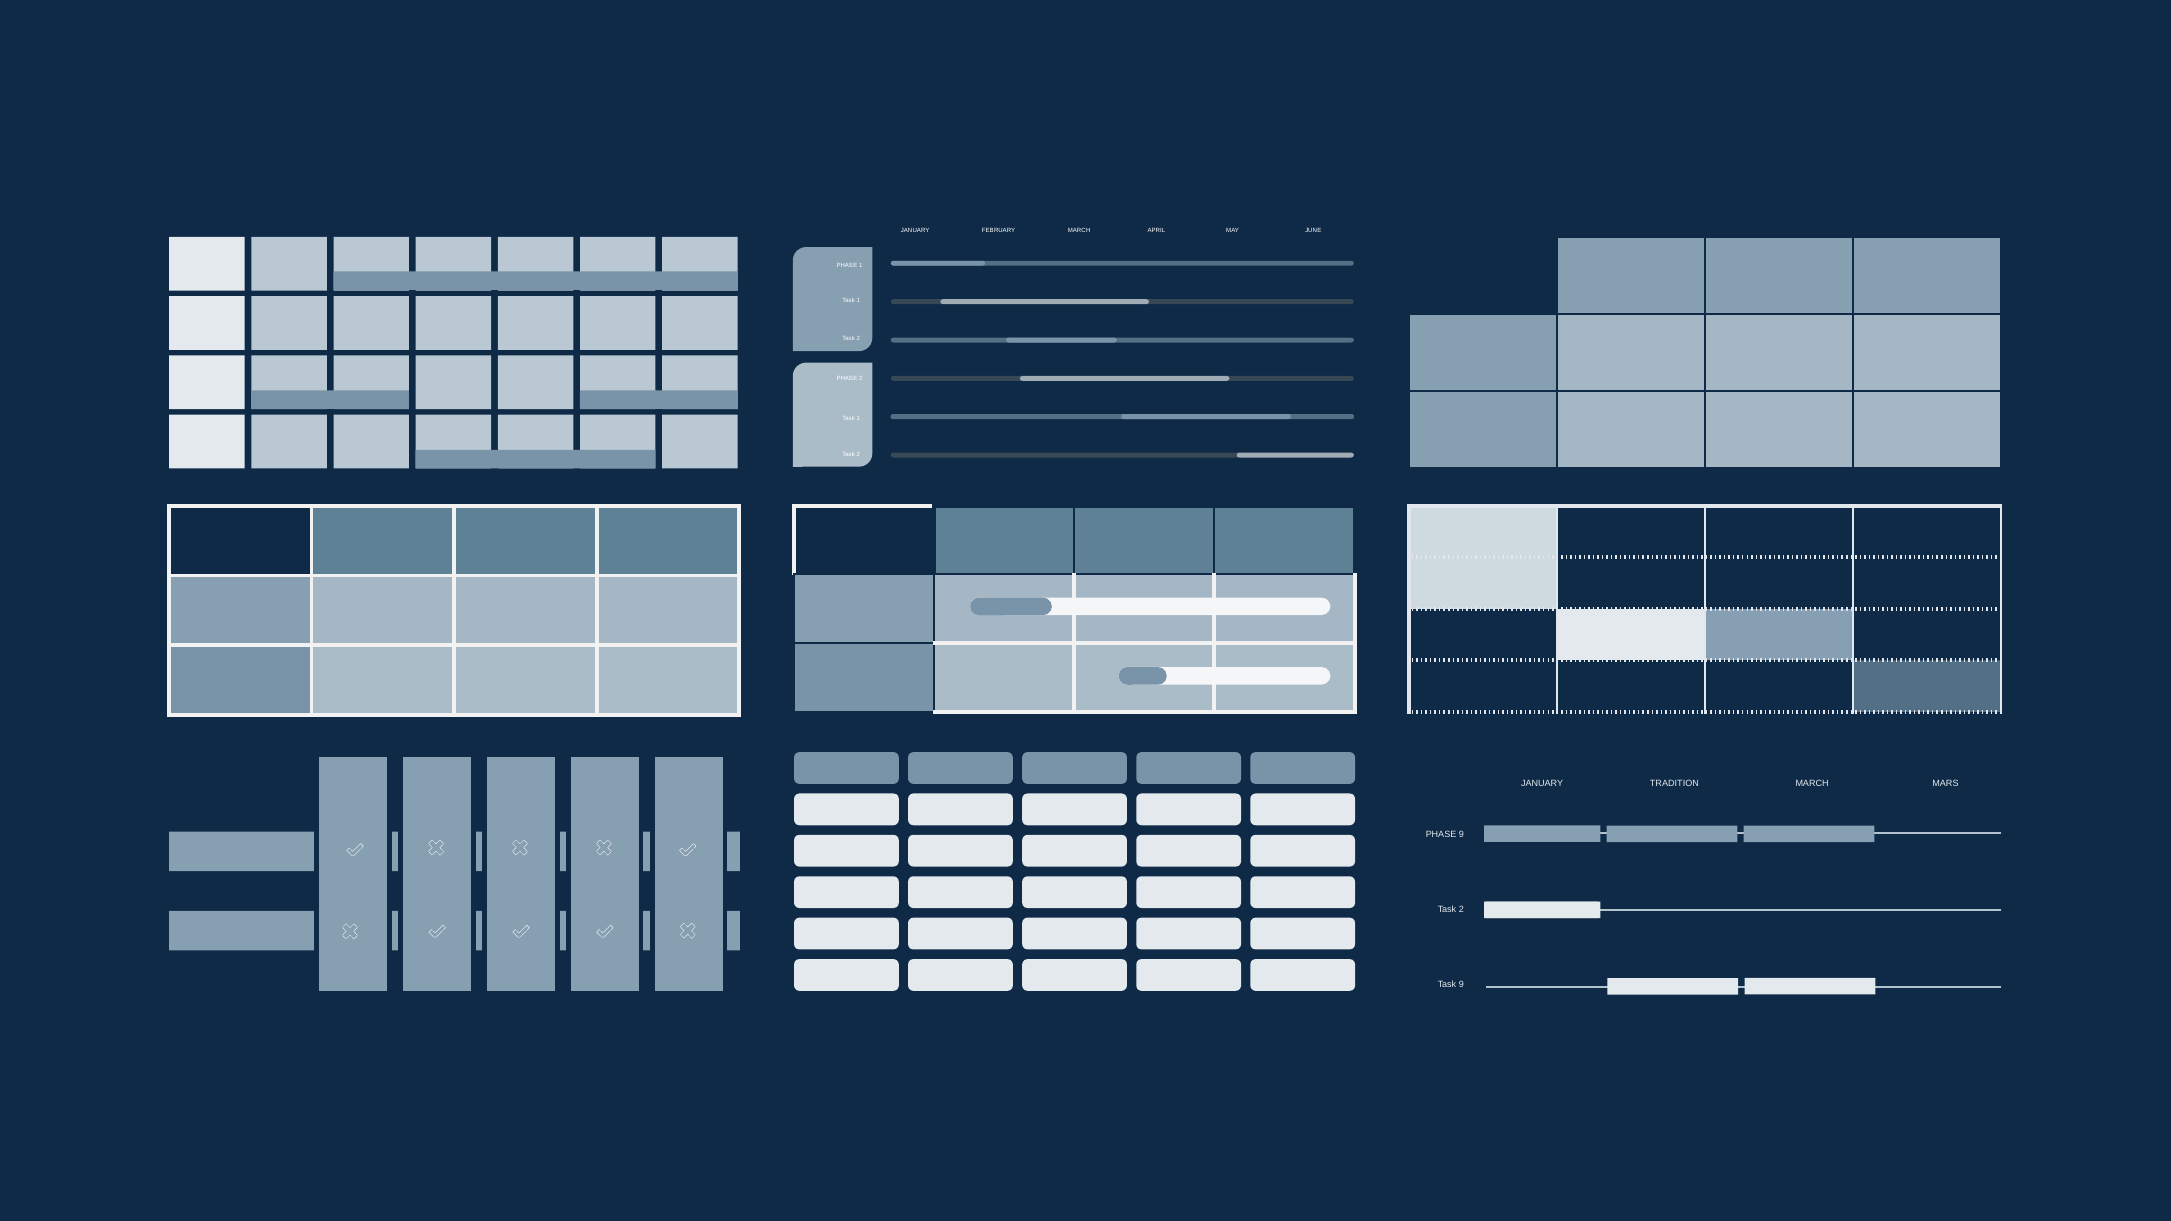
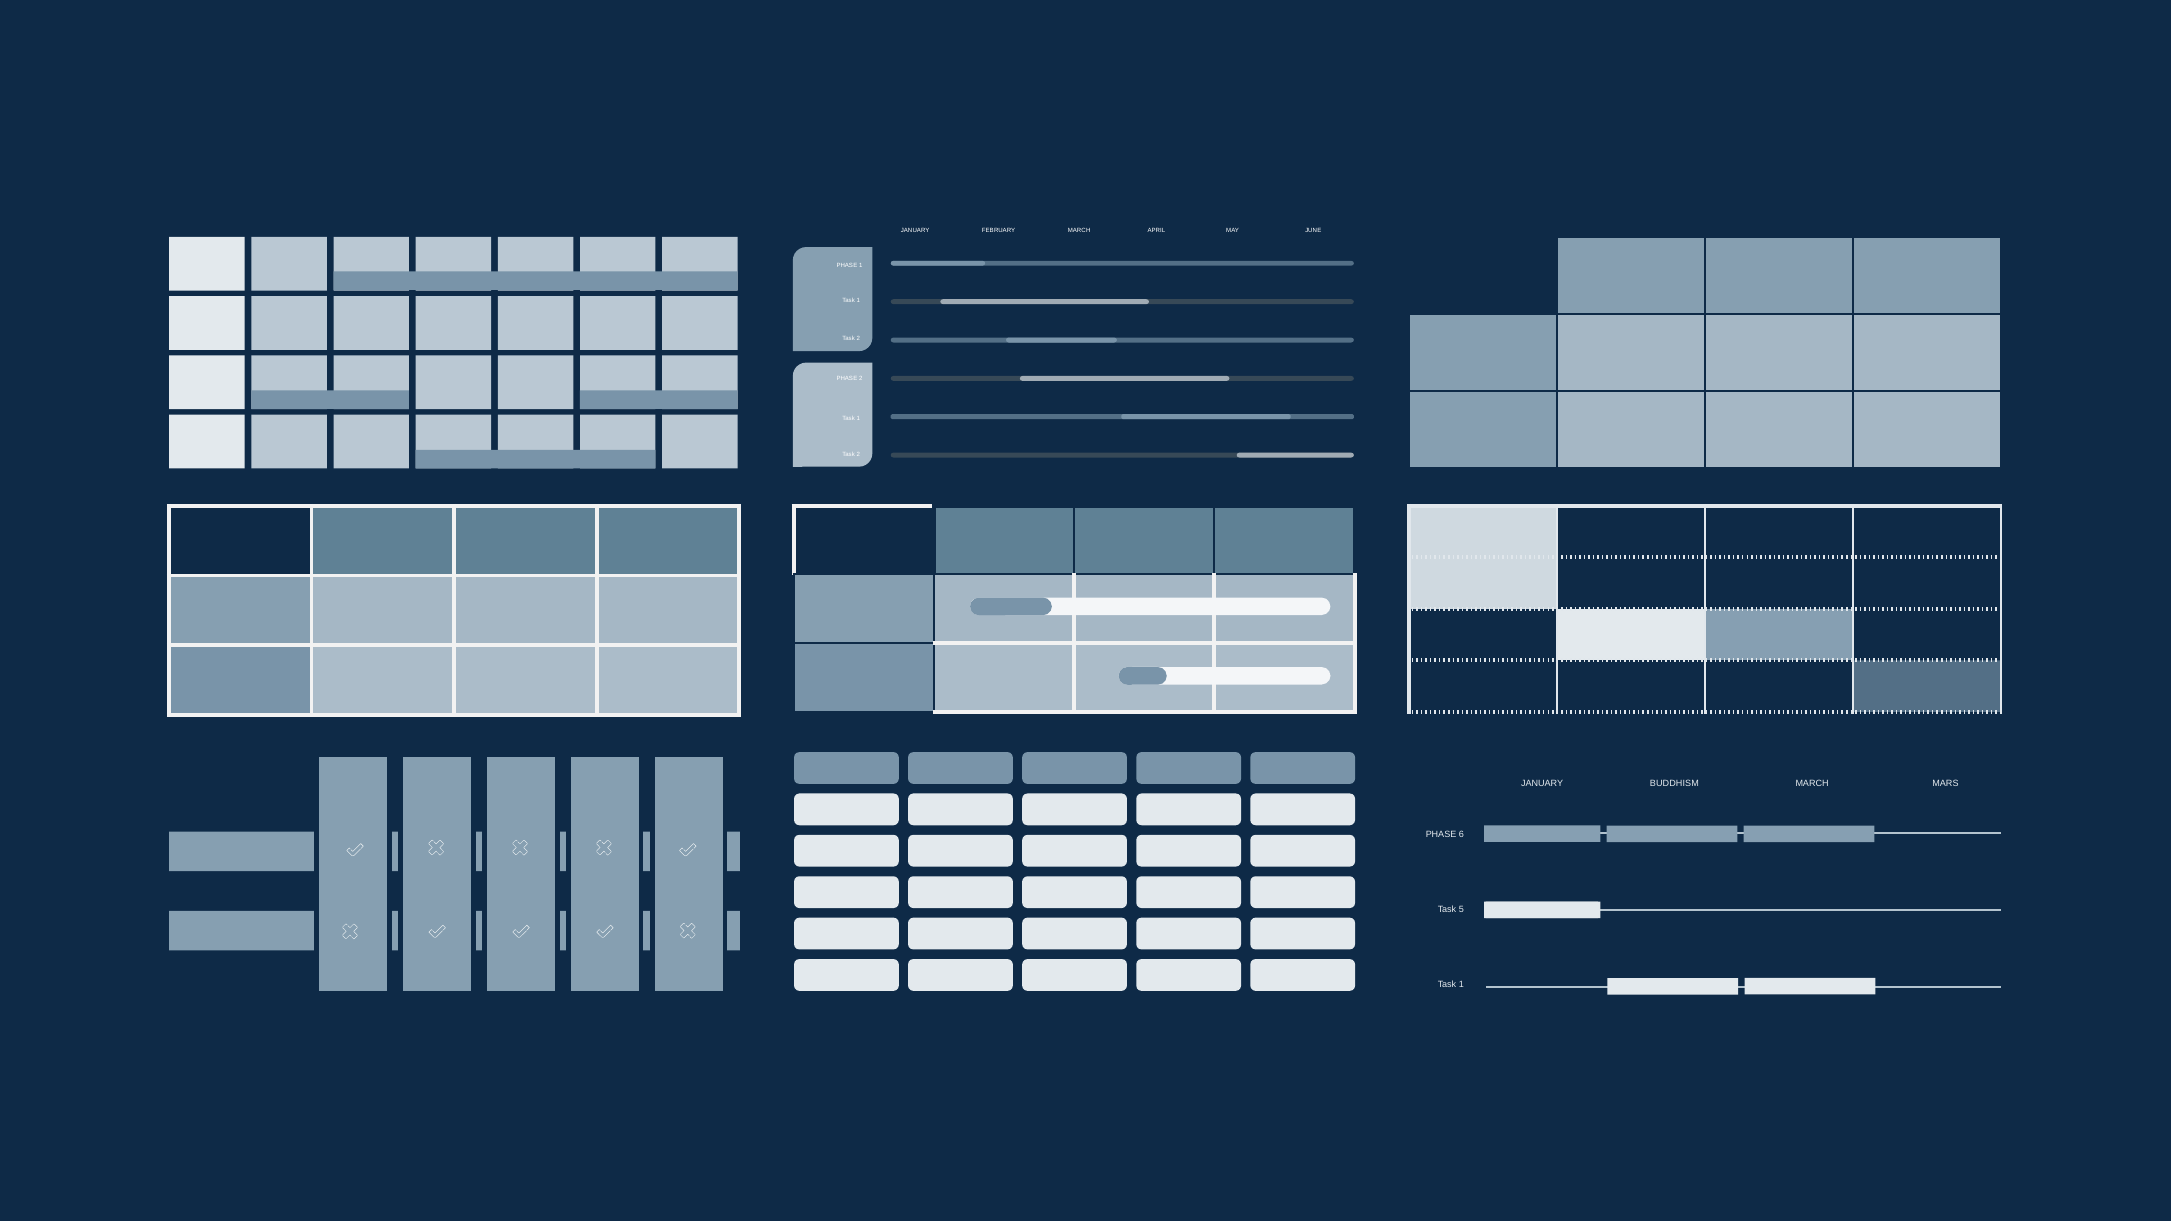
TRADITION: TRADITION -> BUDDHISM
PHASE 9: 9 -> 6
2 at (1461, 909): 2 -> 5
9 at (1461, 984): 9 -> 1
